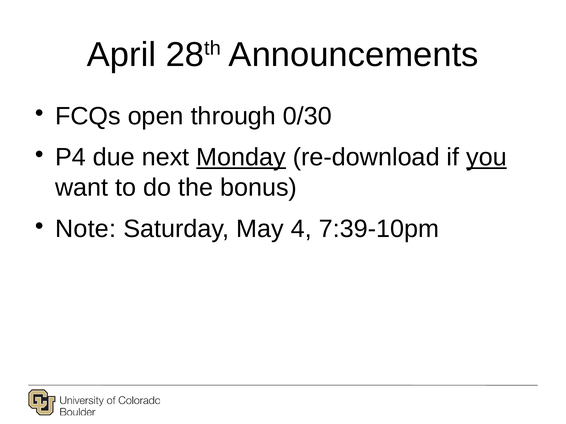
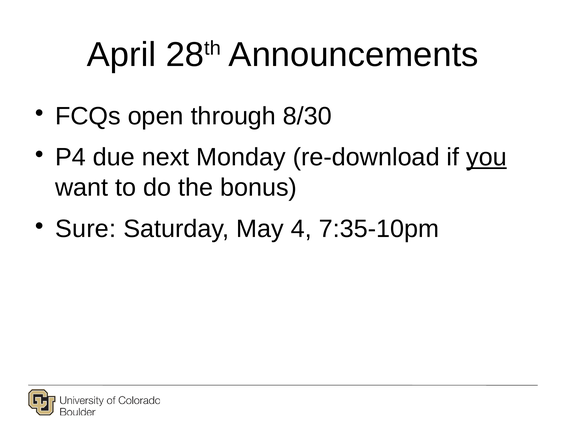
0/30: 0/30 -> 8/30
Monday underline: present -> none
Note: Note -> Sure
7:39-10pm: 7:39-10pm -> 7:35-10pm
